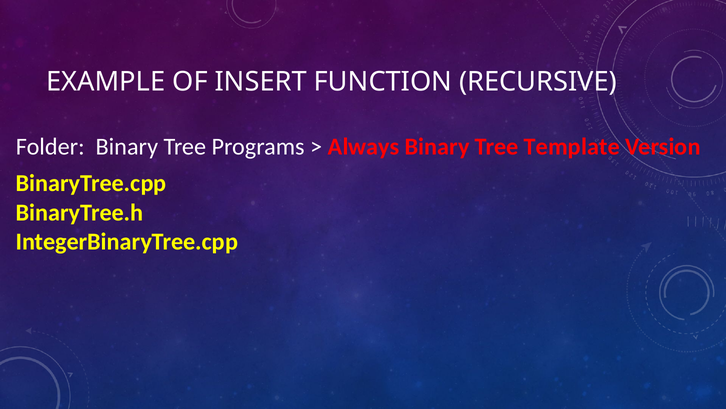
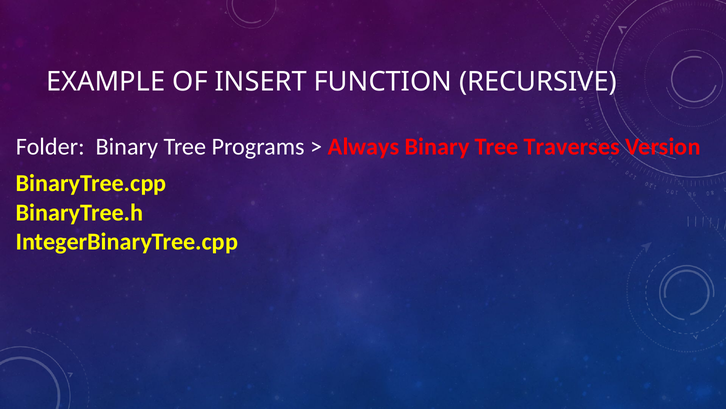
Template: Template -> Traverses
